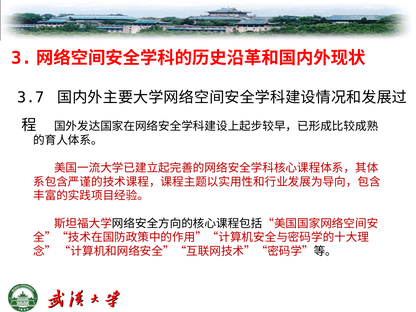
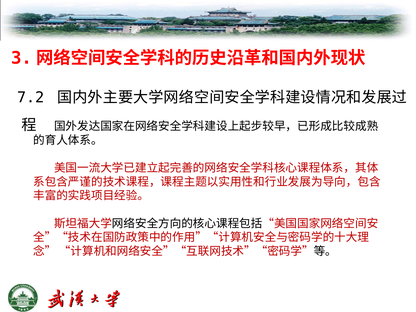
3.7: 3.7 -> 7.2
